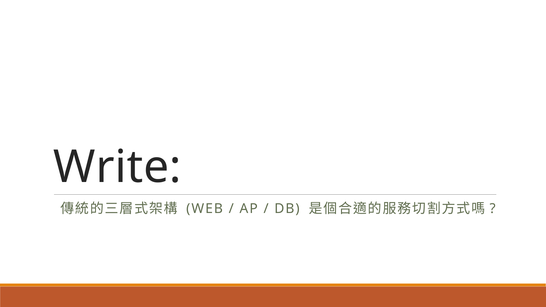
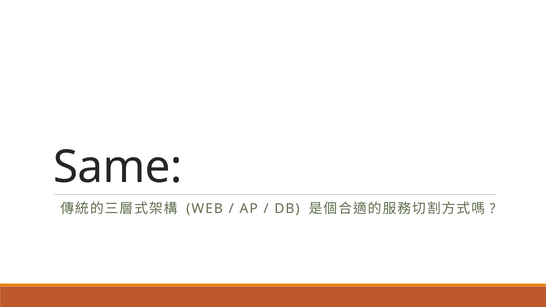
Write: Write -> Same
